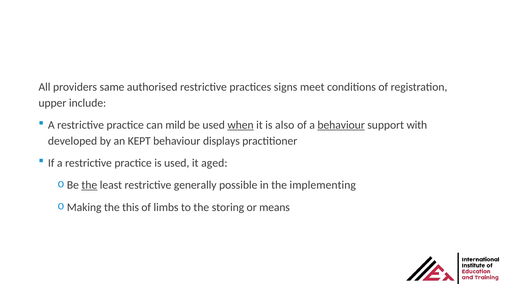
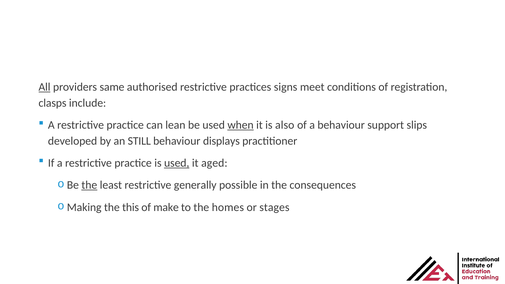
All underline: none -> present
upper: upper -> clasps
mild: mild -> lean
behaviour at (341, 125) underline: present -> none
with: with -> slips
KEPT: KEPT -> STILL
used at (177, 163) underline: none -> present
implementing: implementing -> consequences
limbs: limbs -> make
storing: storing -> homes
means: means -> stages
